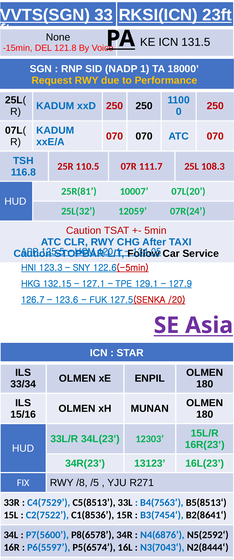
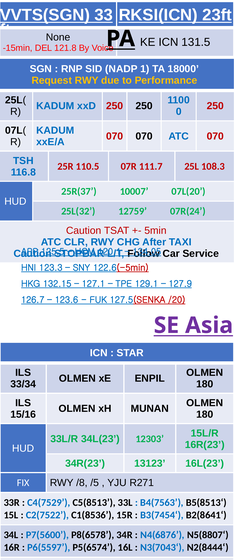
25R(81: 25R(81 -> 25R(37
12059: 12059 -> 12759
N5(2592‘: N5(2592‘ -> N5(8807‘
